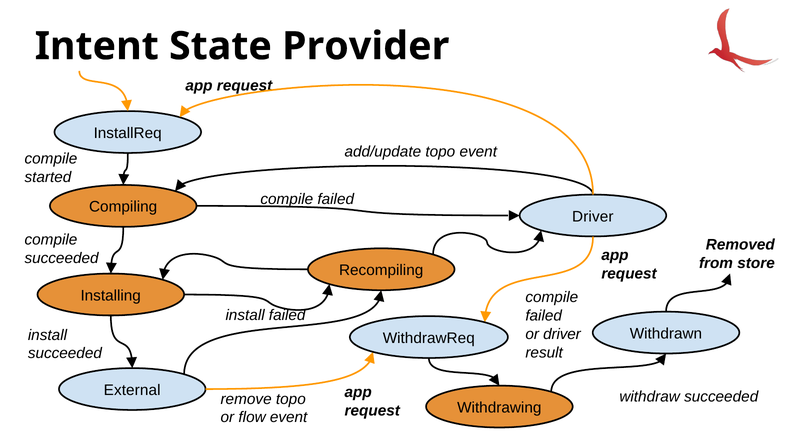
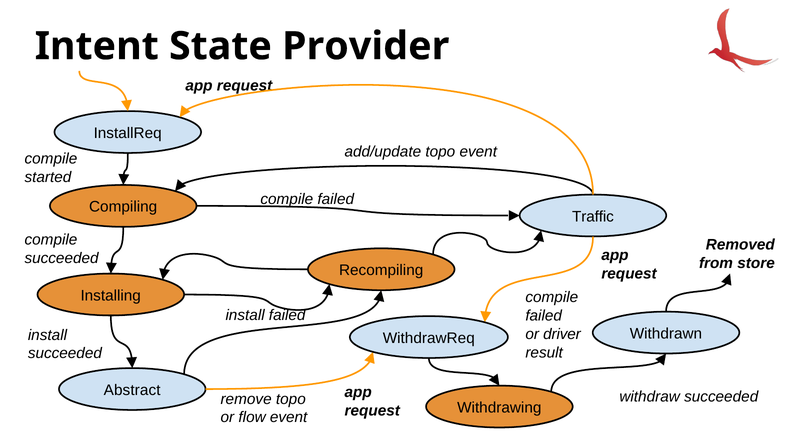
Driver at (593, 217): Driver -> Traffic
External: External -> Abstract
